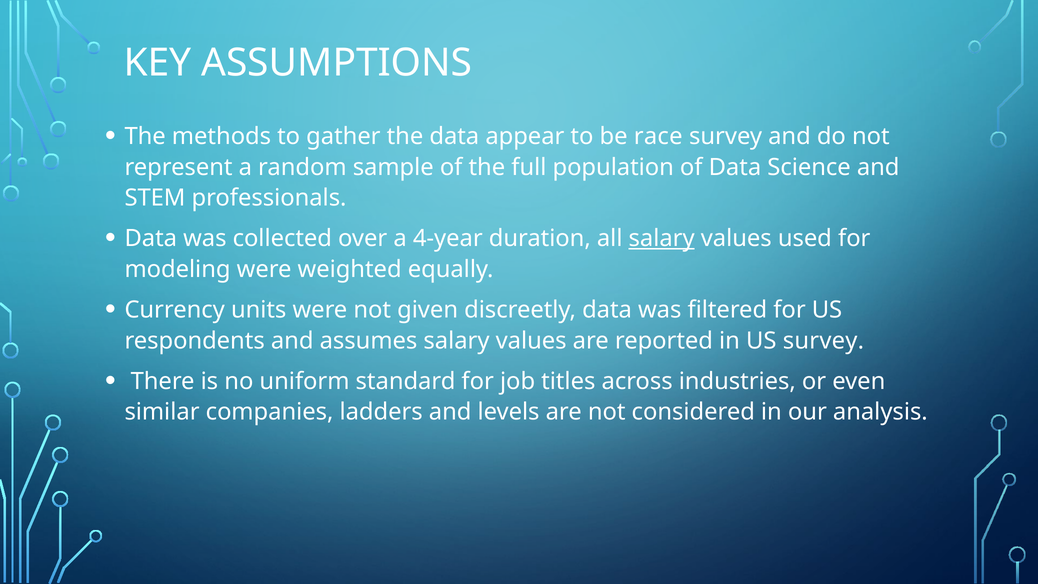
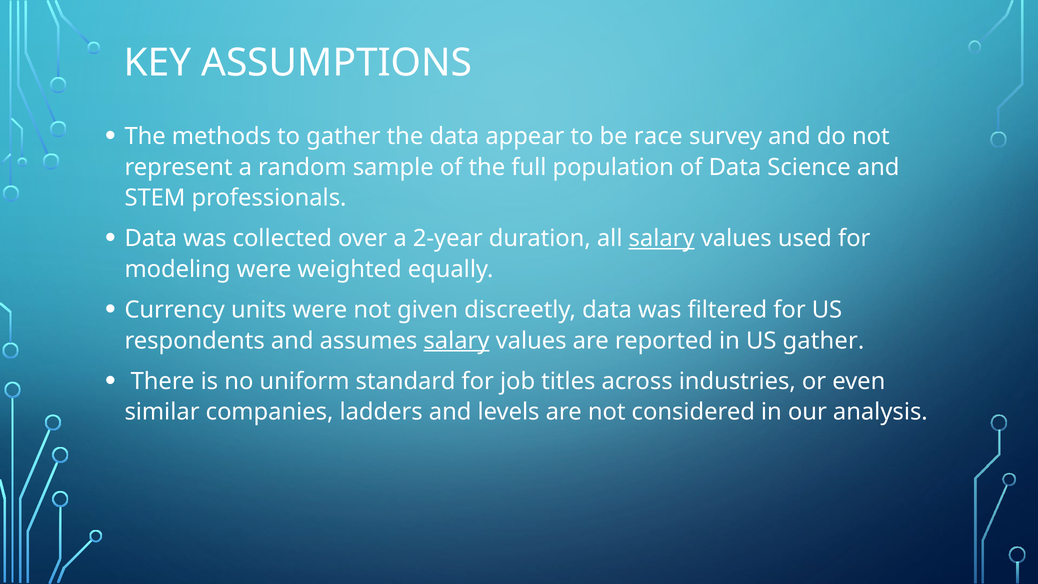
4-year: 4-year -> 2-year
salary at (456, 341) underline: none -> present
US survey: survey -> gather
